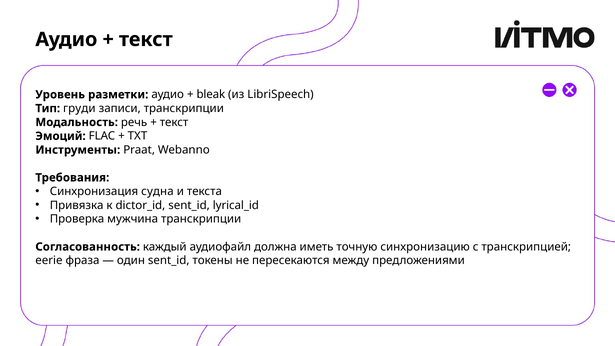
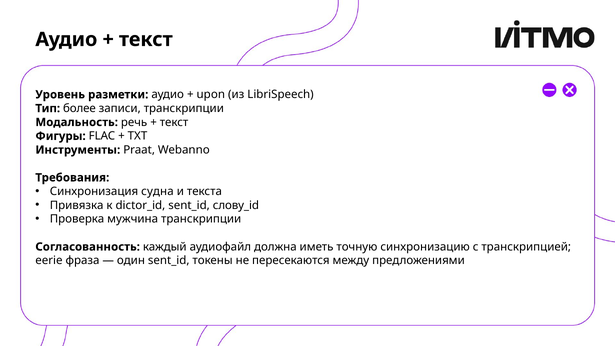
bleak: bleak -> upon
груди: груди -> более
Эмоций: Эмоций -> Фигуры
lyrical_id: lyrical_id -> слову_id
